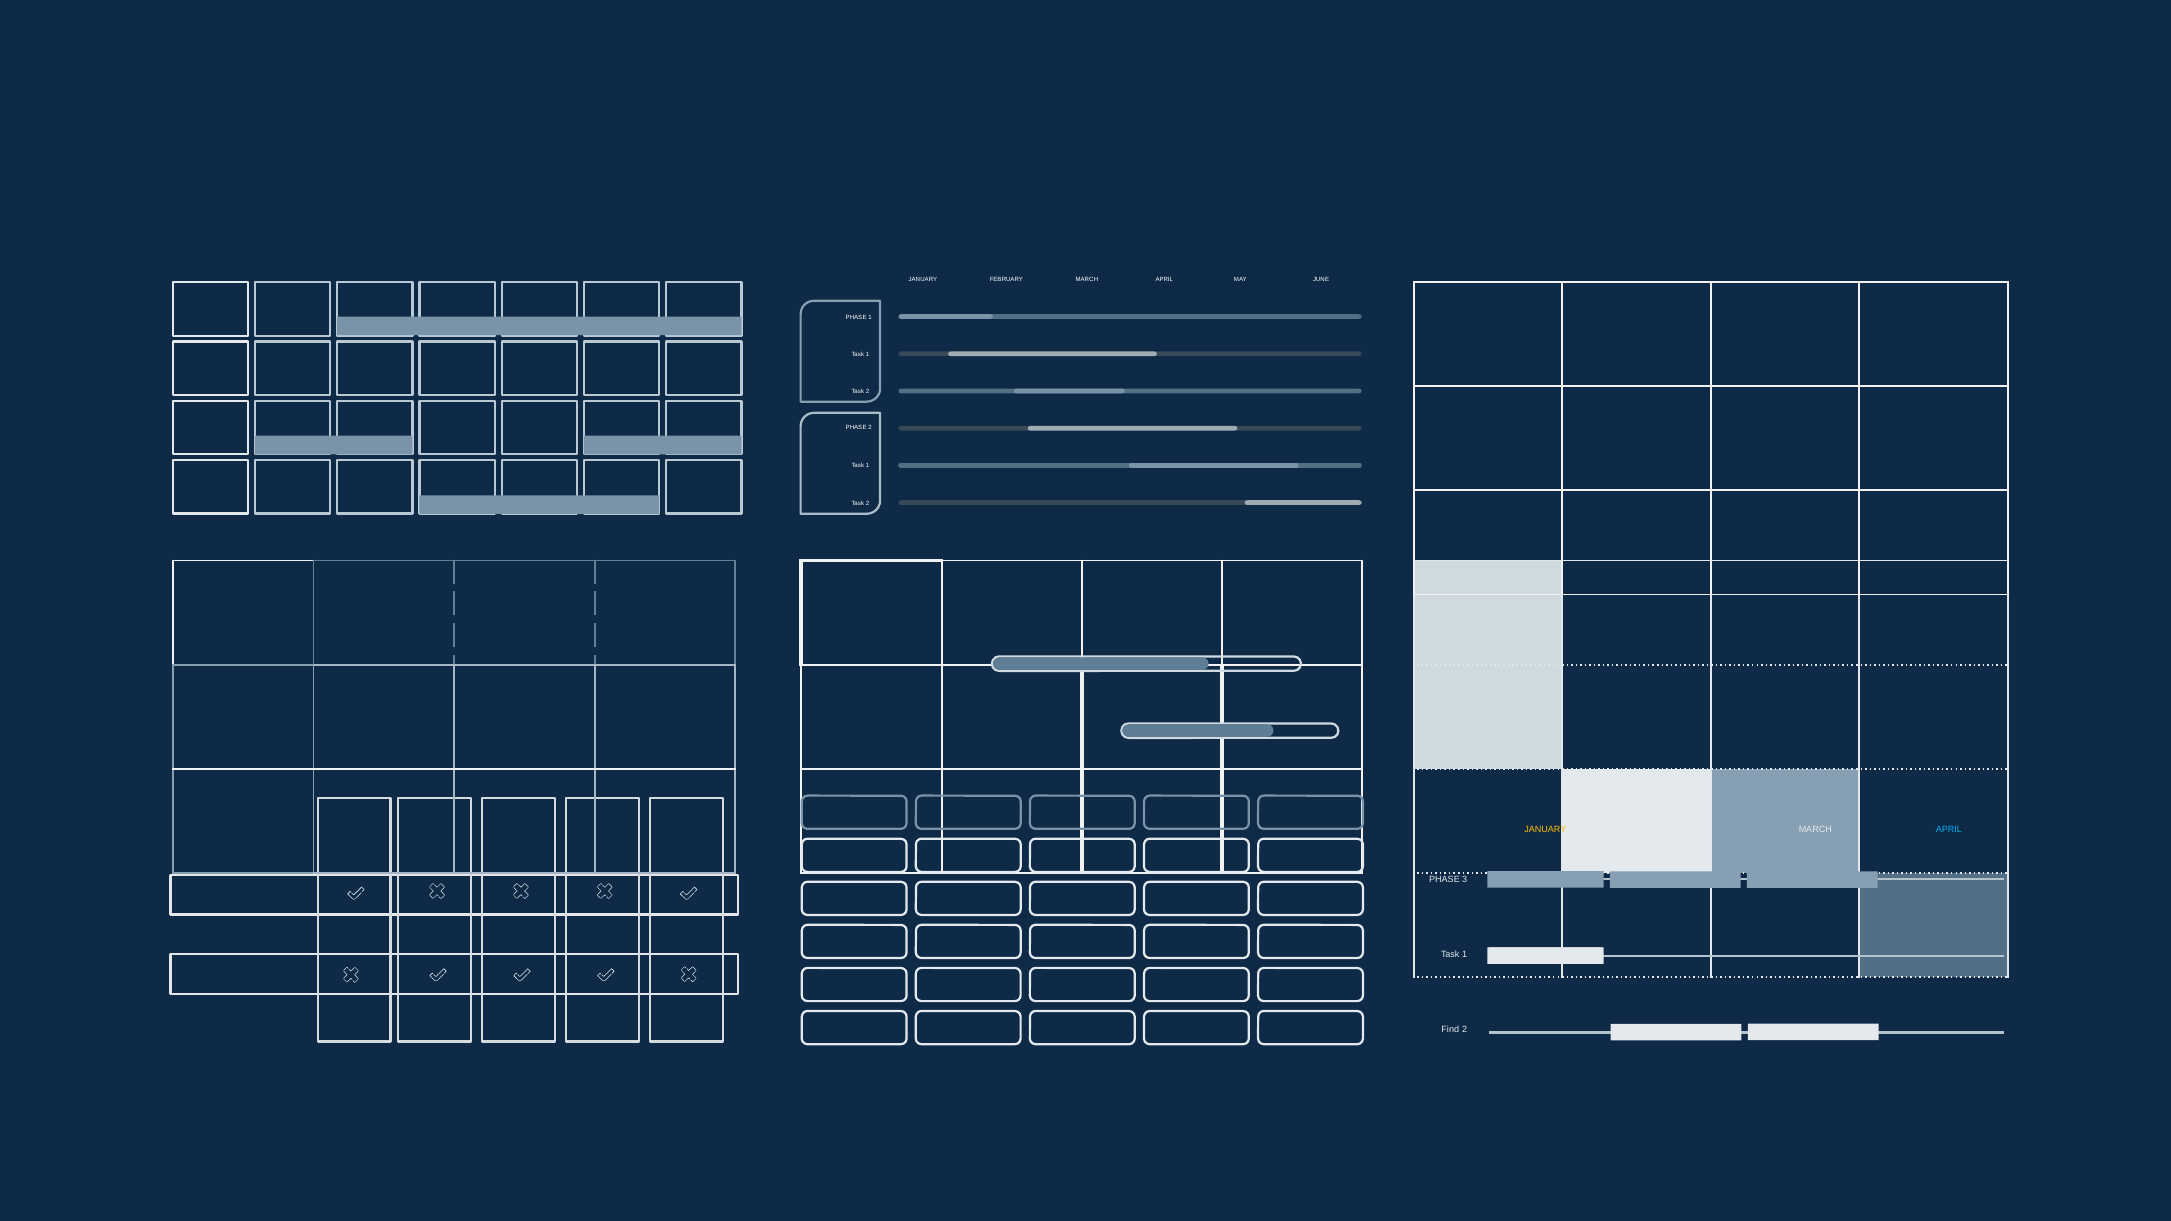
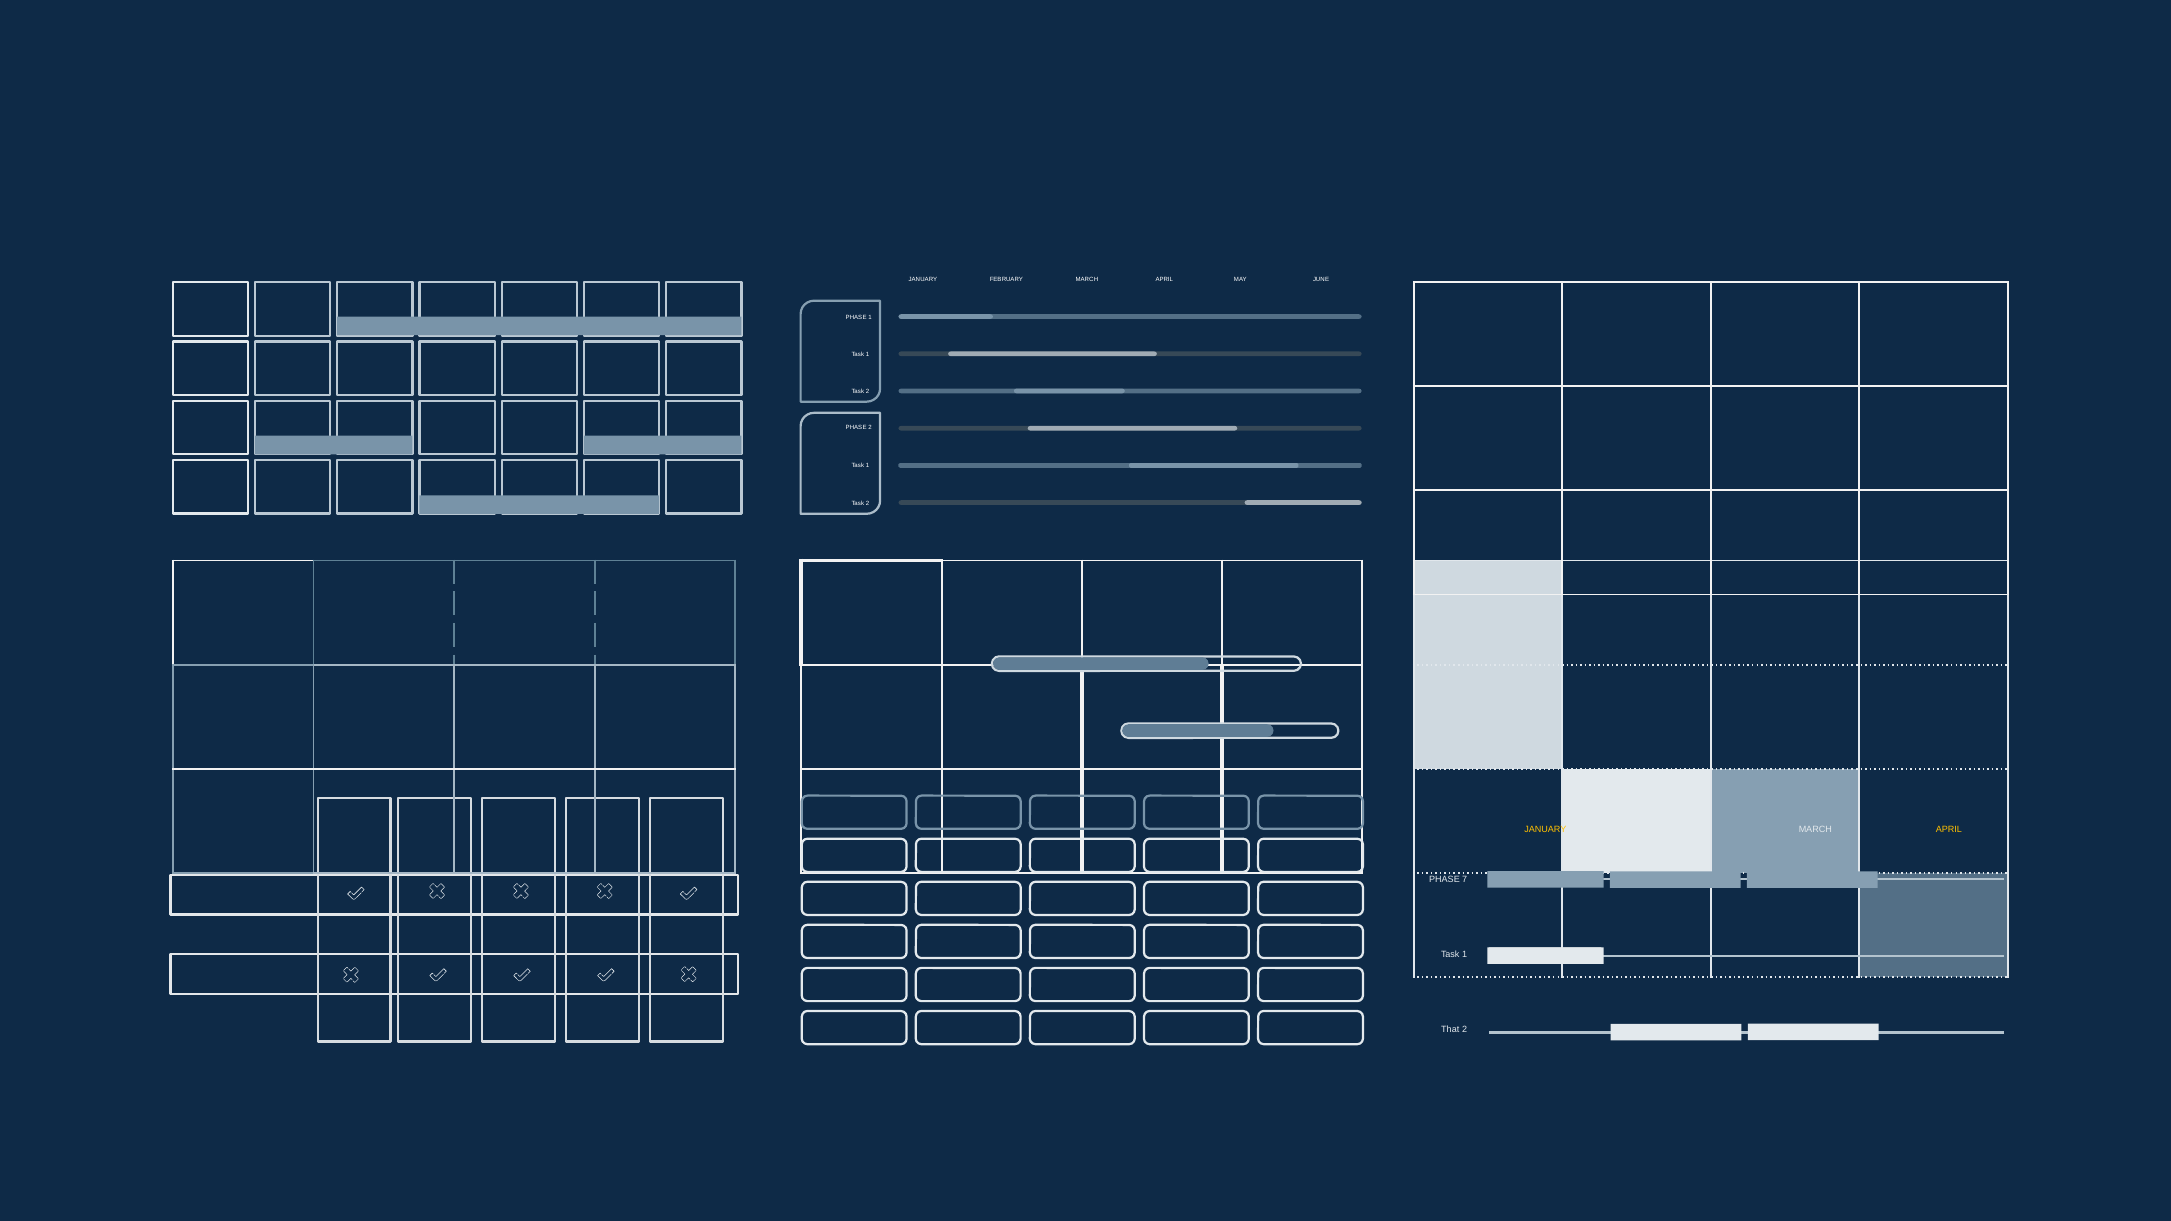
APRIL at (1949, 830) colour: light blue -> yellow
3: 3 -> 7
Find: Find -> That
